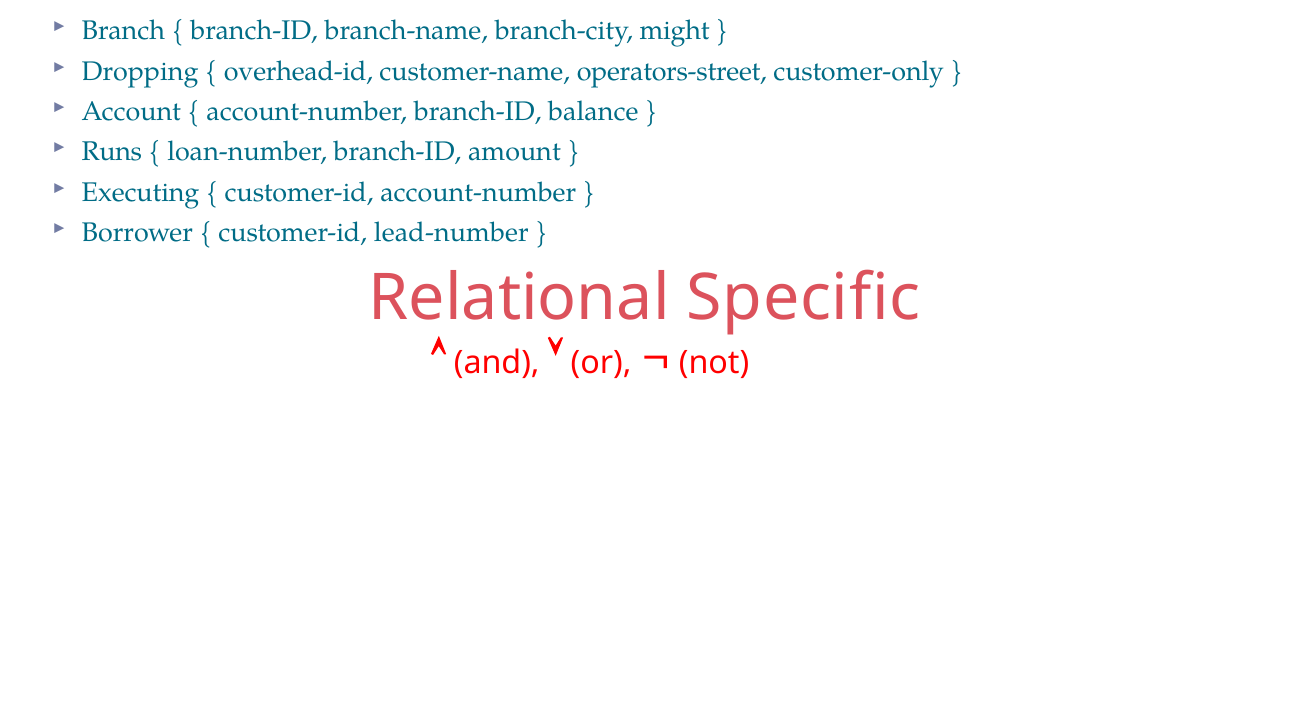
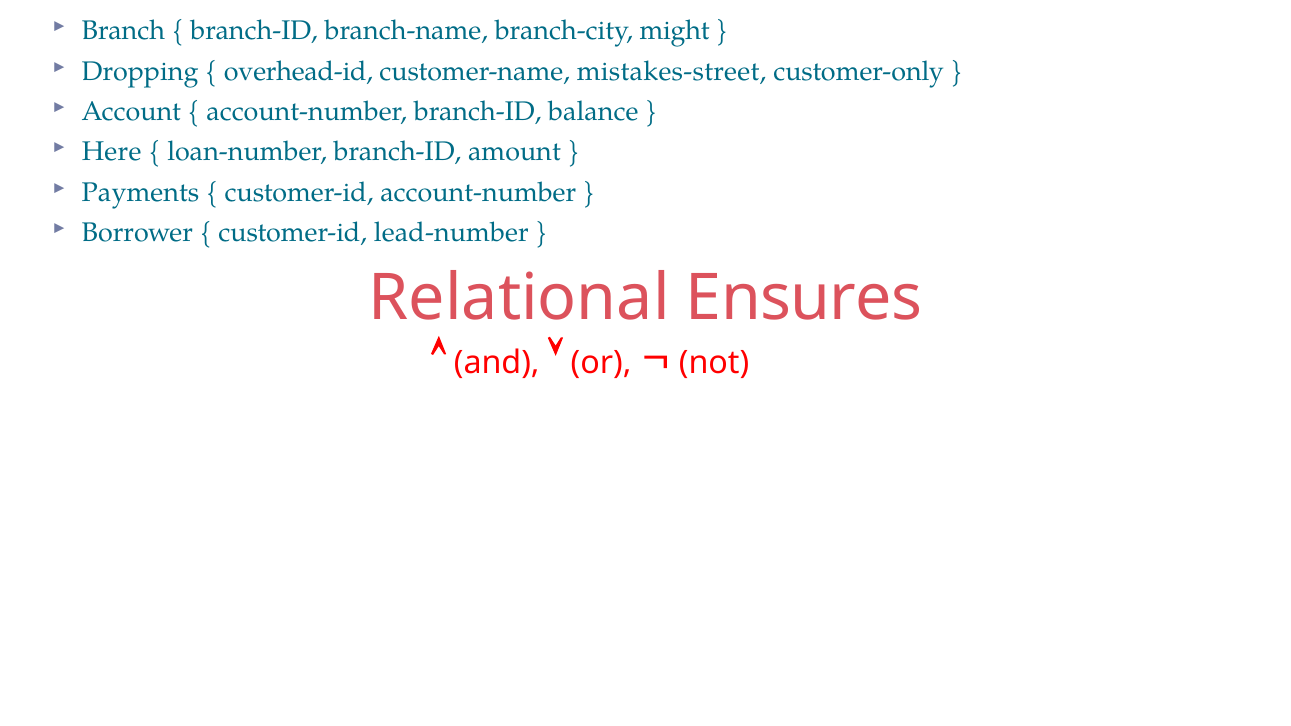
operators-street: operators-street -> mistakes-street
Runs: Runs -> Here
Executing: Executing -> Payments
Specific: Specific -> Ensures
